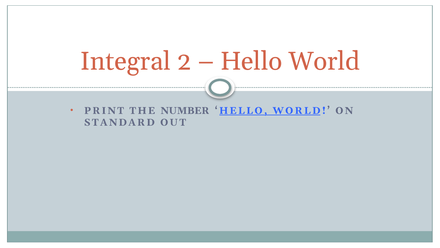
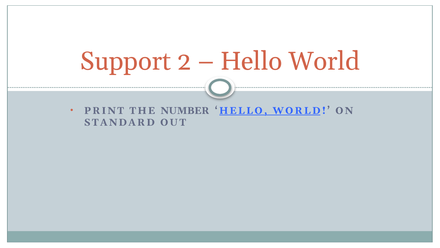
Integral: Integral -> Support
